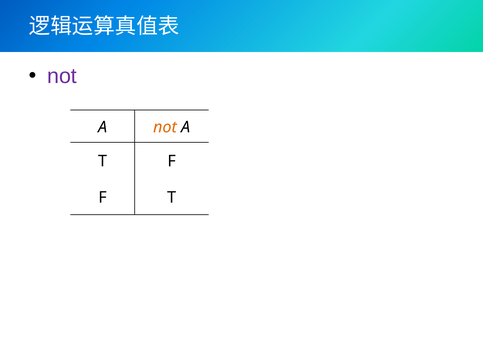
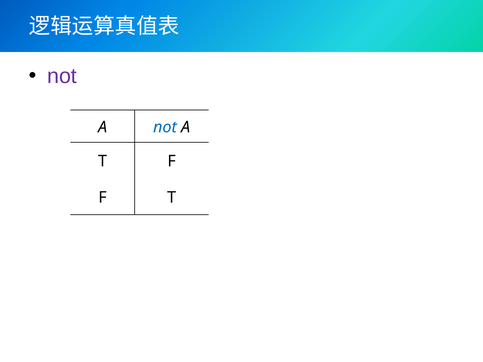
not at (165, 127) colour: orange -> blue
